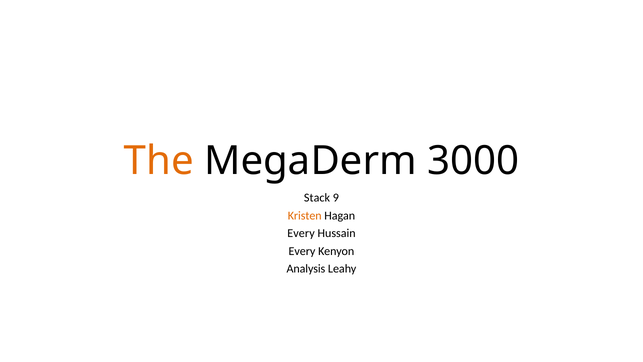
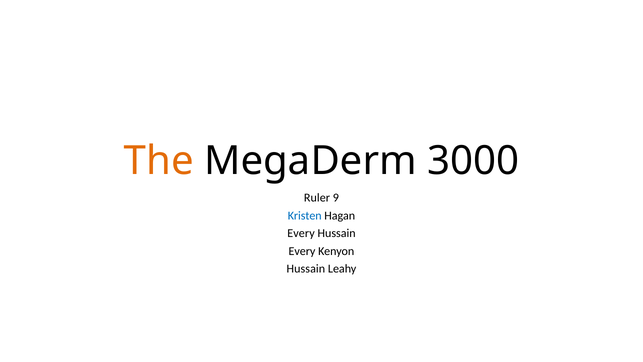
Stack: Stack -> Ruler
Kristen colour: orange -> blue
Analysis at (306, 269): Analysis -> Hussain
